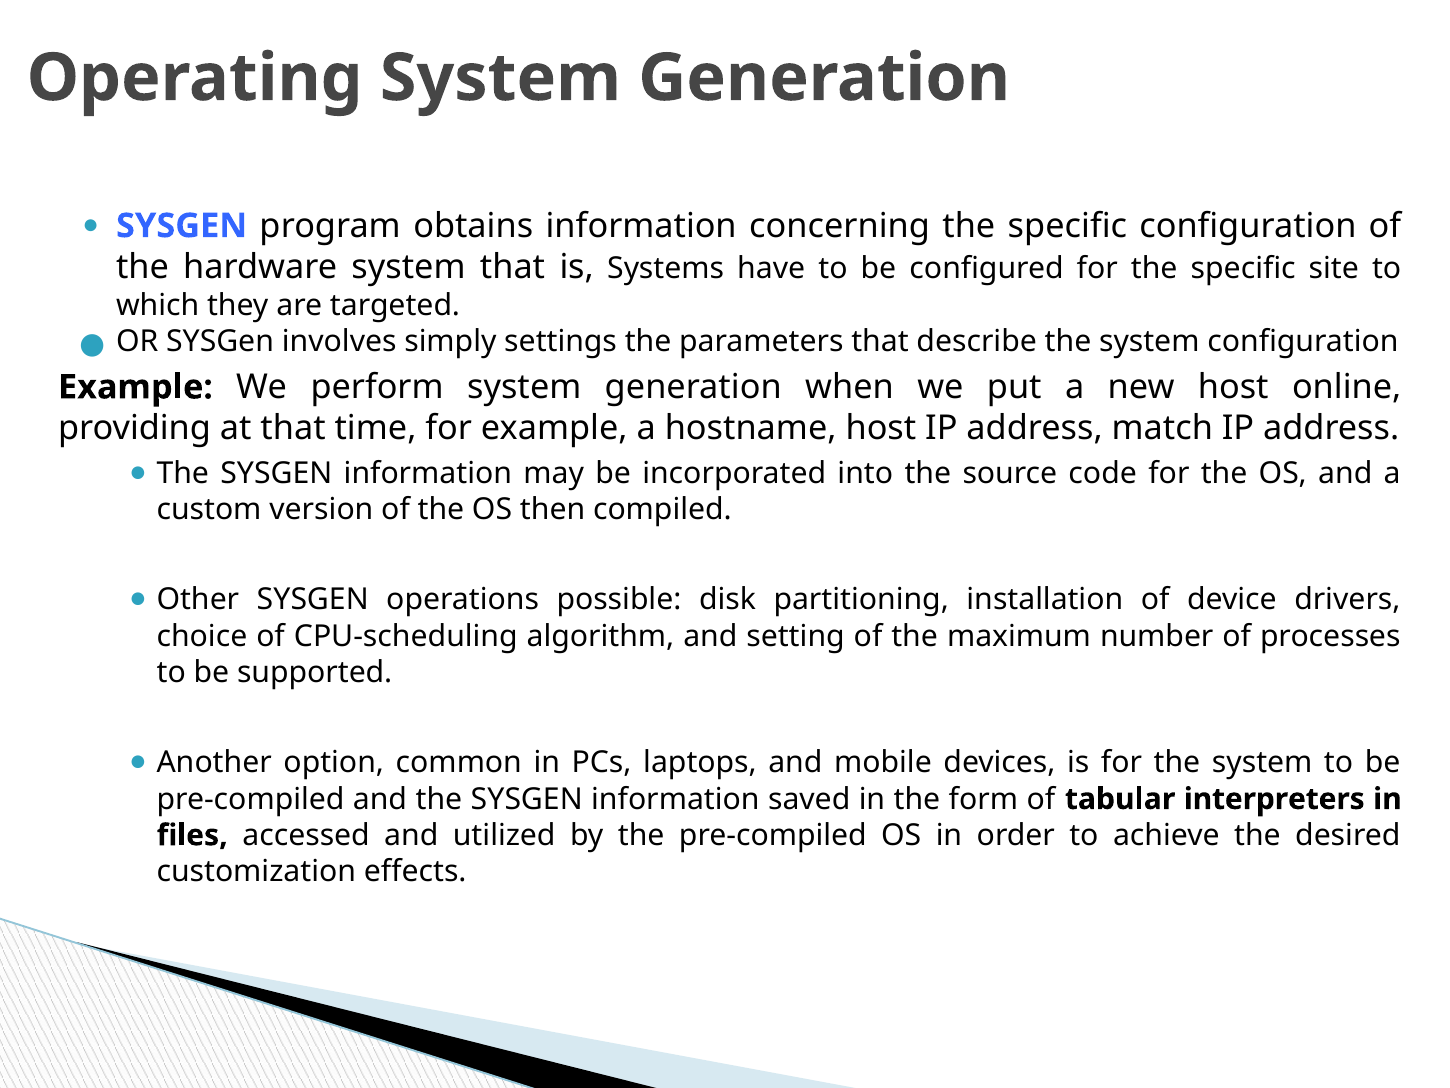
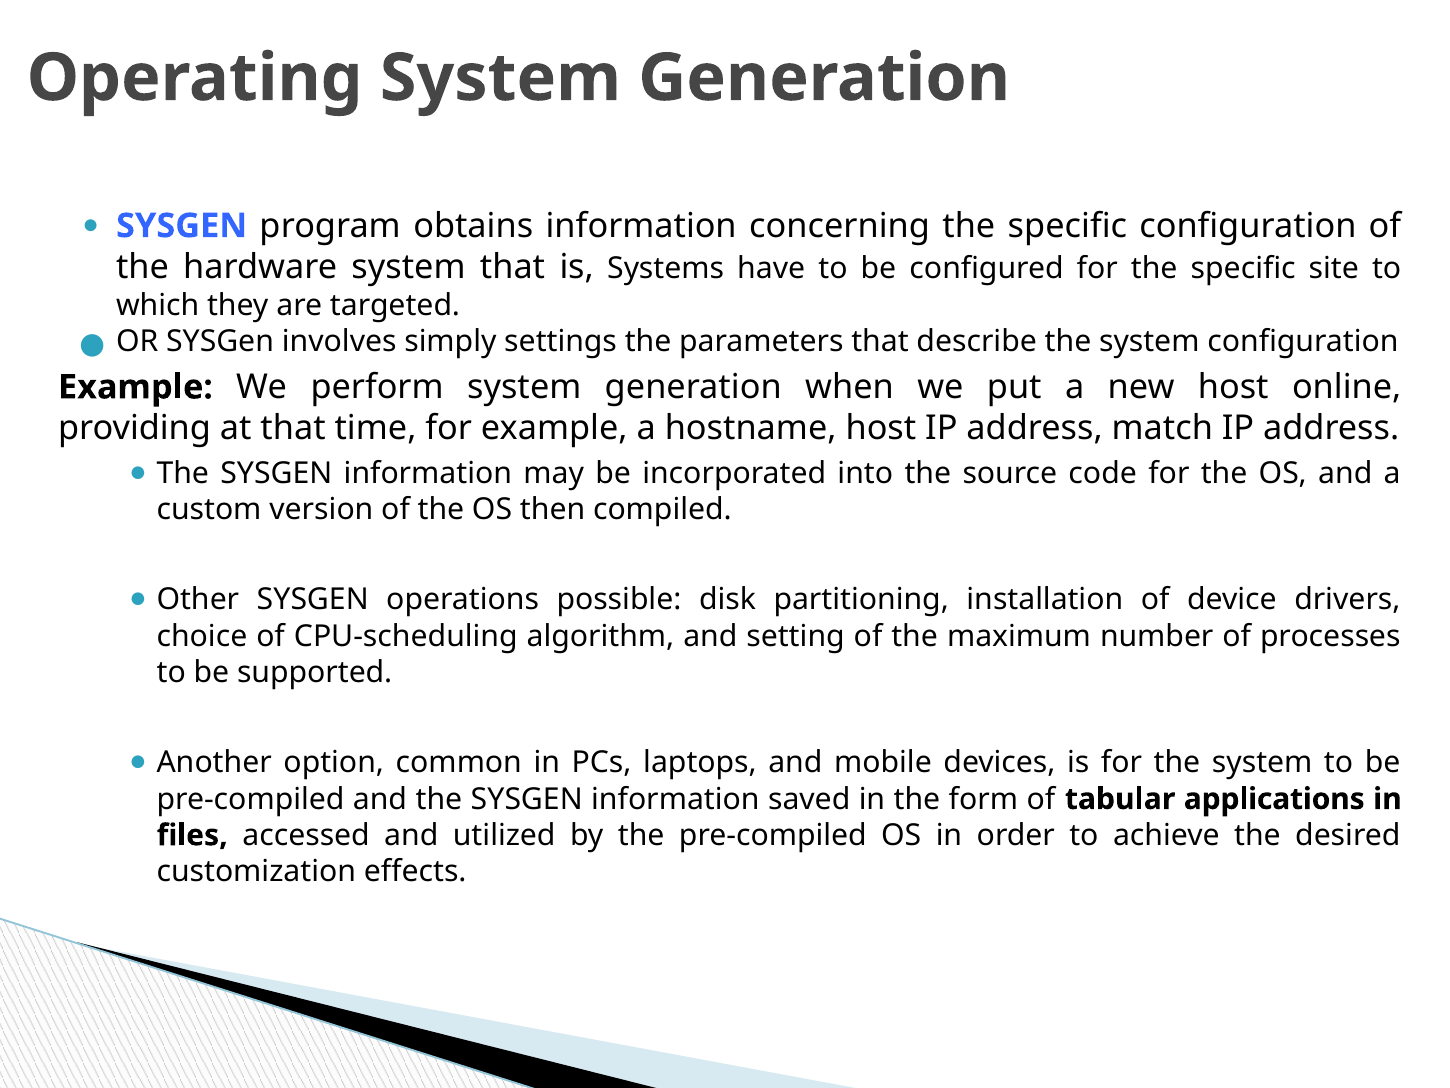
interpreters: interpreters -> applications
